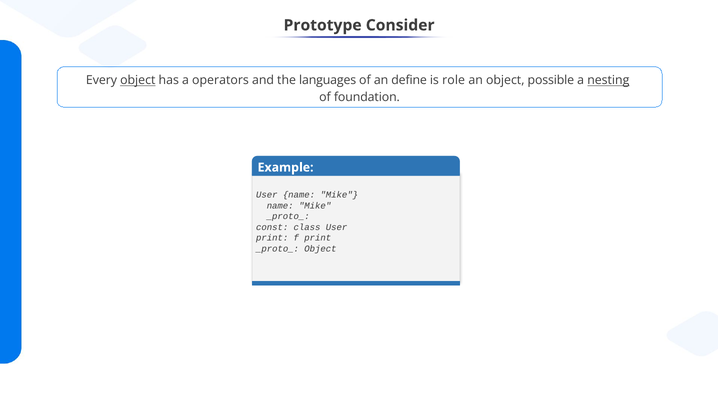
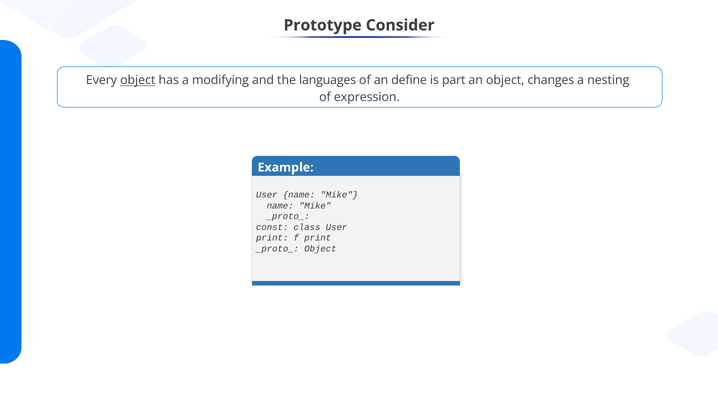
operators: operators -> modifying
role: role -> part
possible: possible -> changes
nesting underline: present -> none
foundation: foundation -> expression
